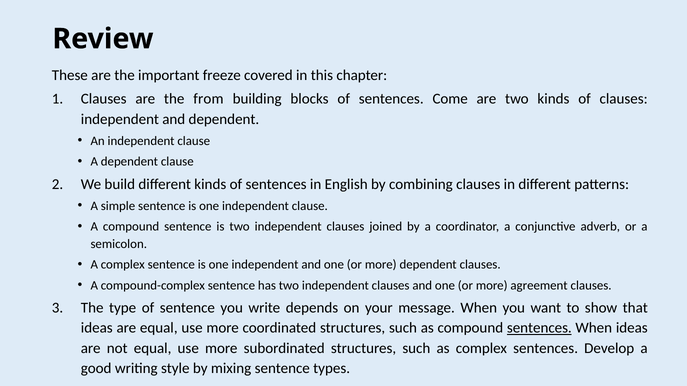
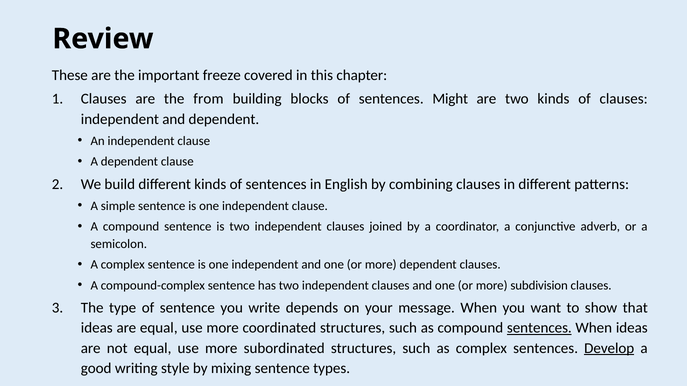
Come: Come -> Might
agreement: agreement -> subdivision
Develop underline: none -> present
